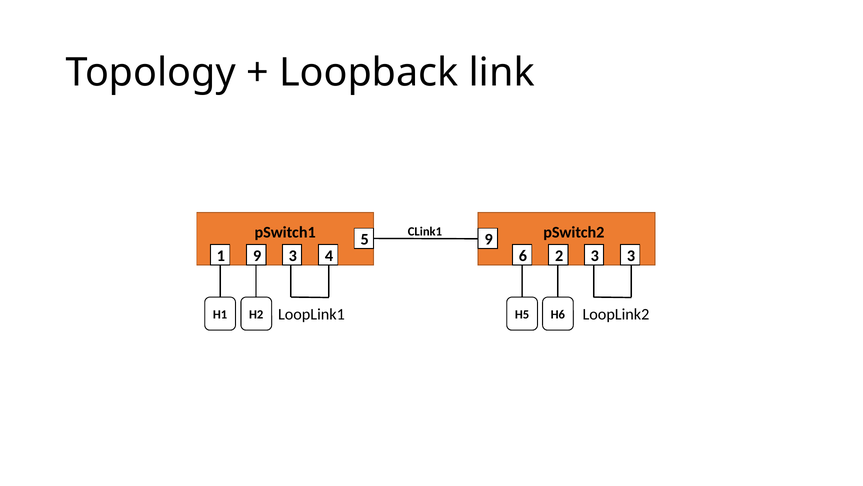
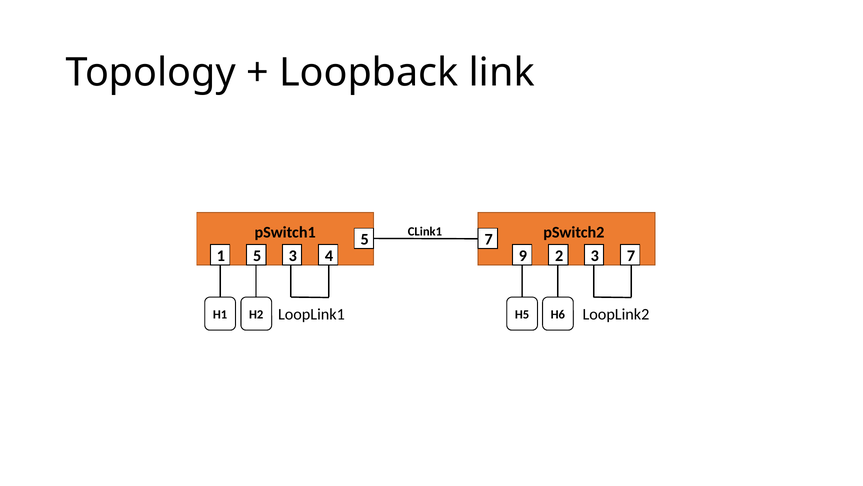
5 9: 9 -> 7
1 9: 9 -> 5
6: 6 -> 9
3 3: 3 -> 7
